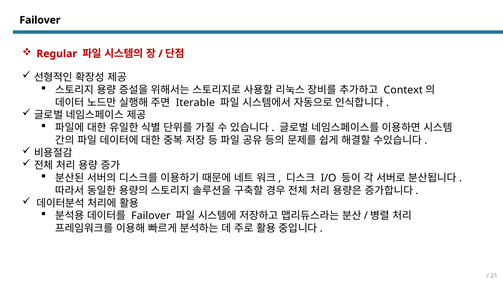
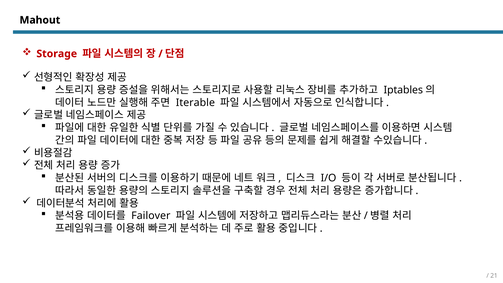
Failover at (40, 20): Failover -> Mahout
Regular: Regular -> Storage
Context: Context -> Iptables
